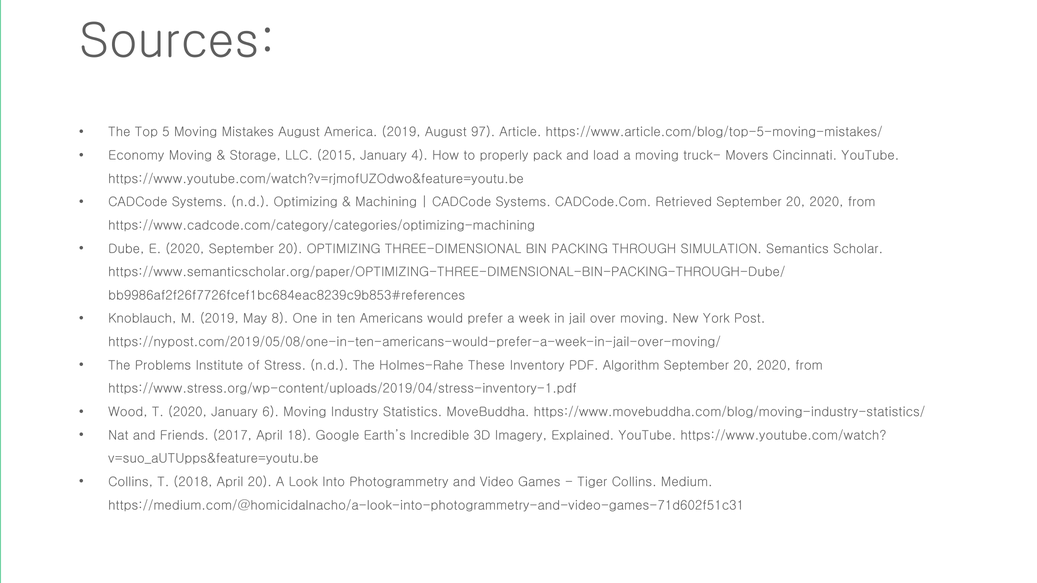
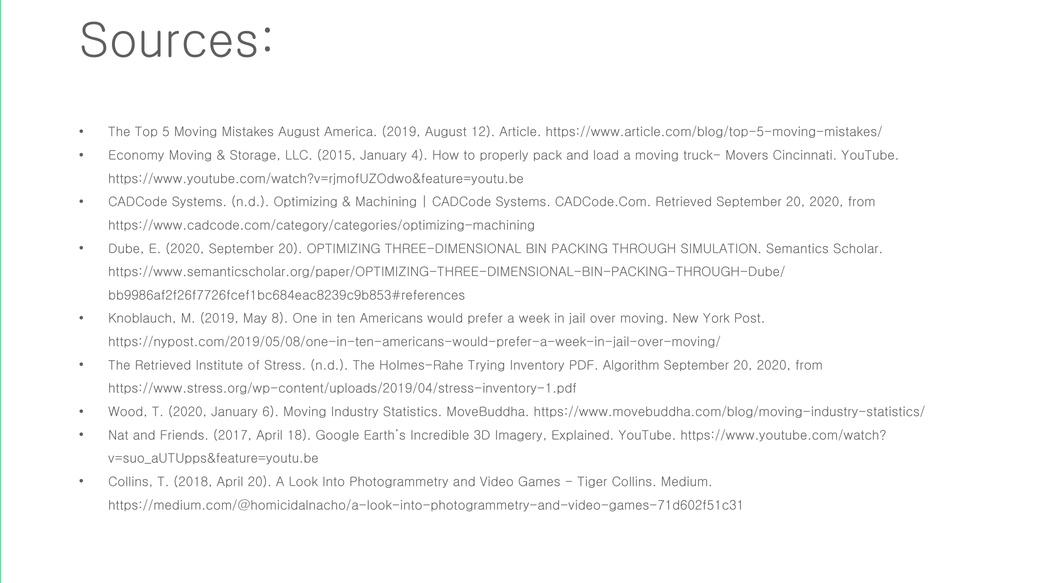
97: 97 -> 12
The Problems: Problems -> Retrieved
These: These -> Trying
